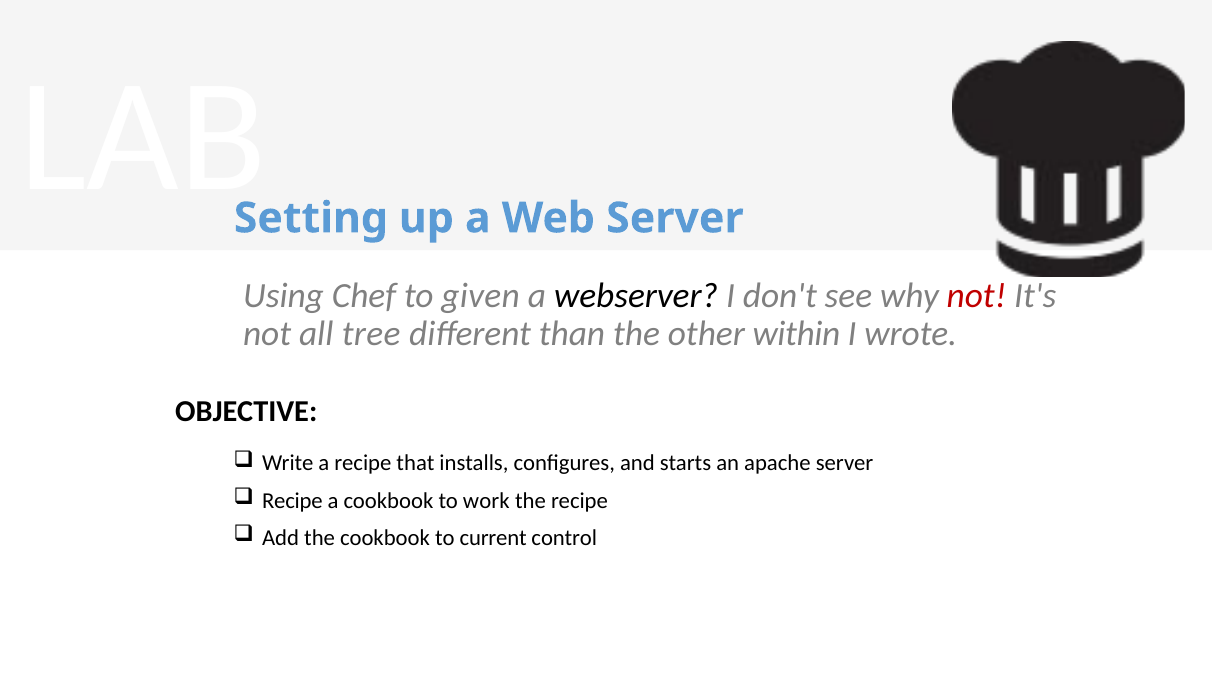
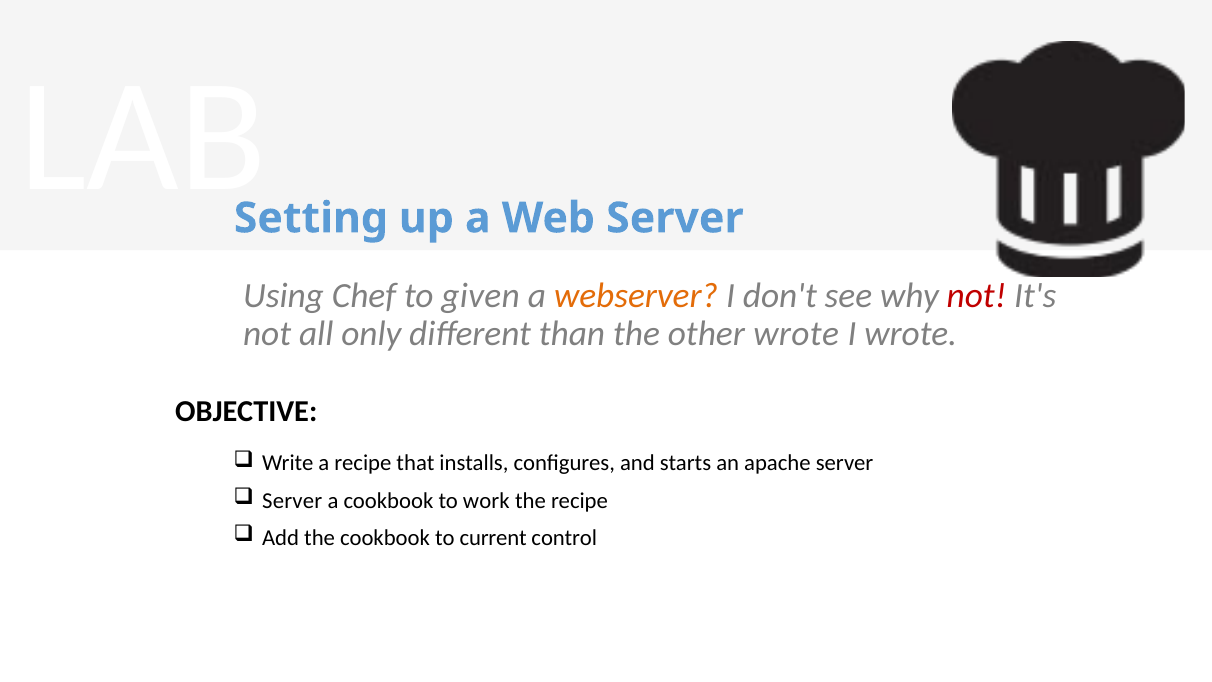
webserver colour: black -> orange
tree: tree -> only
other within: within -> wrote
Recipe at (292, 500): Recipe -> Server
